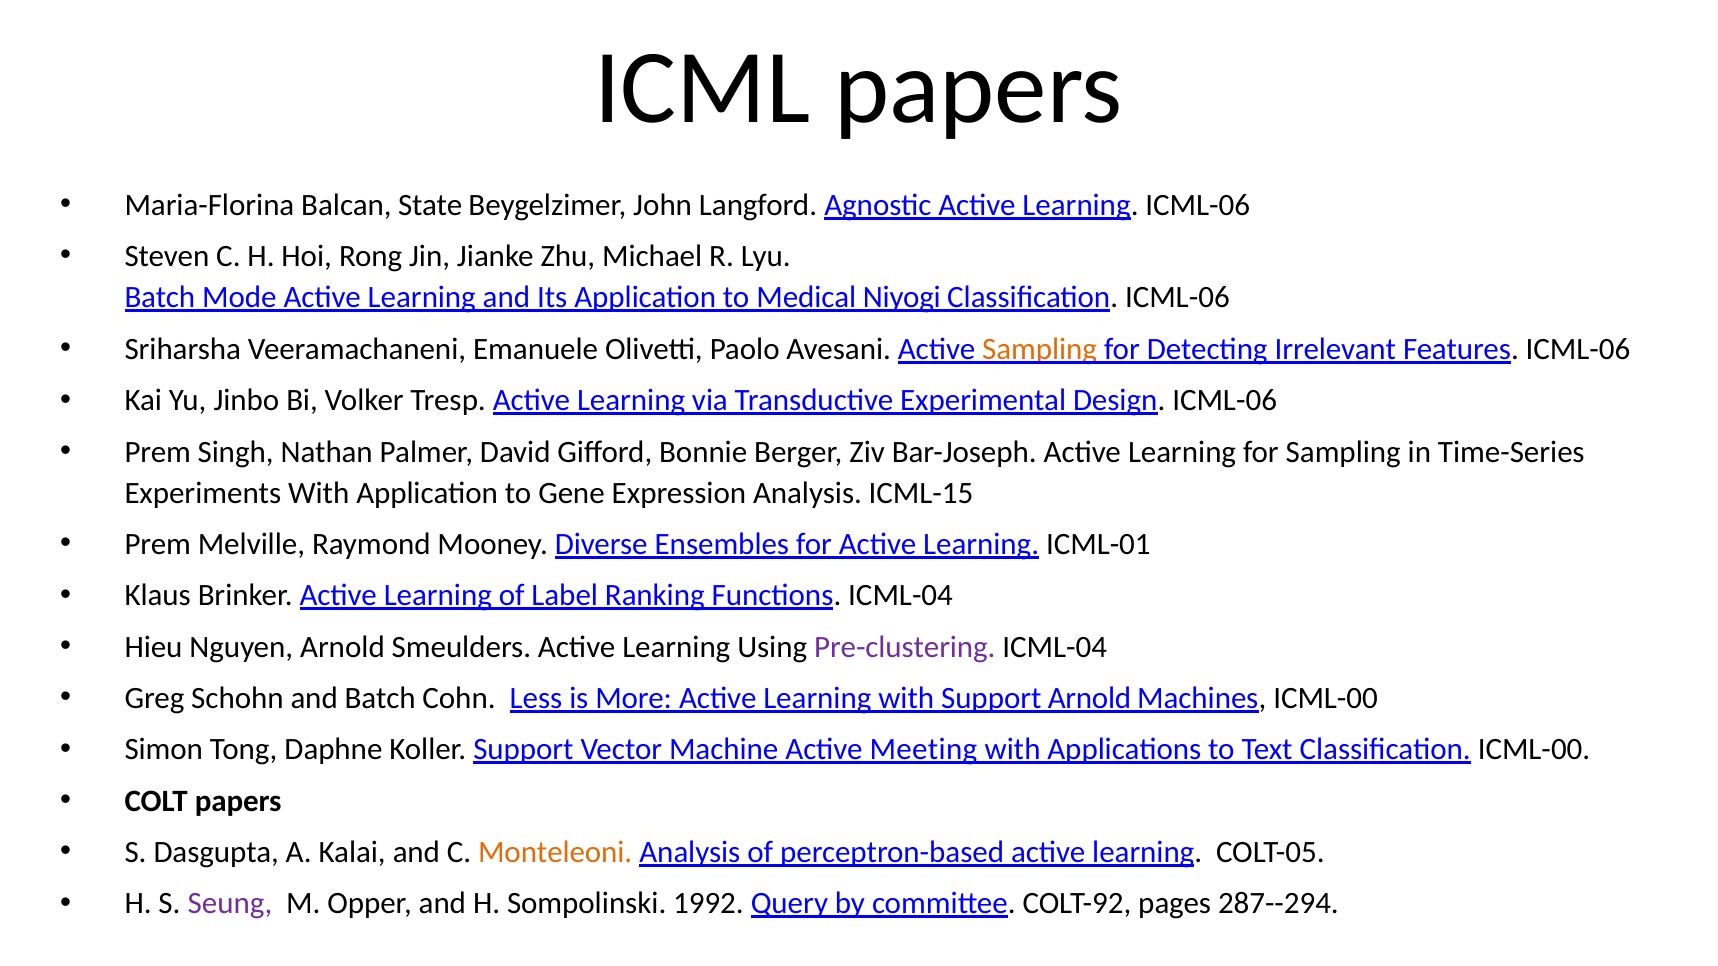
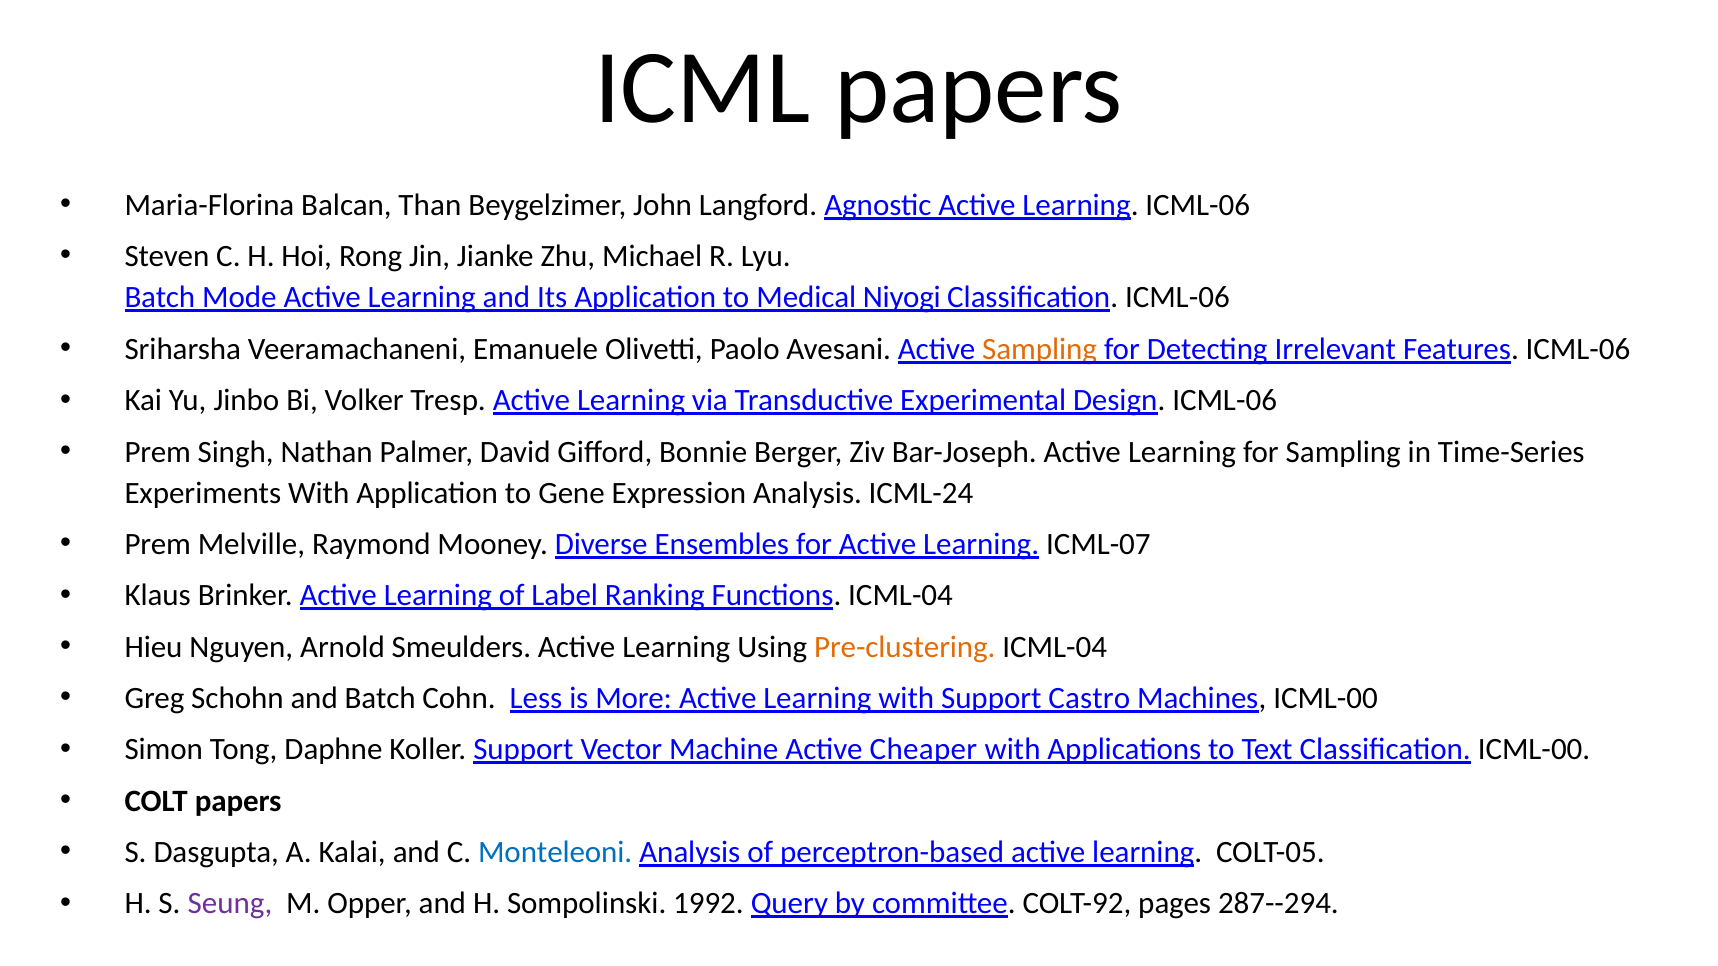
State: State -> Than
ICML-15: ICML-15 -> ICML-24
ICML-01: ICML-01 -> ICML-07
Pre-clustering colour: purple -> orange
Support Arnold: Arnold -> Castro
Meeting: Meeting -> Cheaper
Monteleoni colour: orange -> blue
